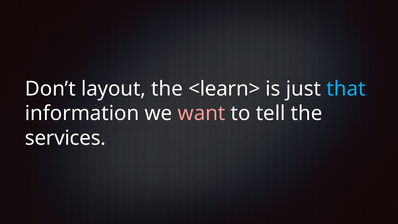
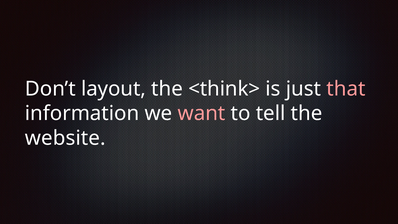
<learn>: <learn> -> <think>
that colour: light blue -> pink
services: services -> website
